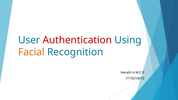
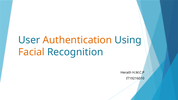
Authentication colour: red -> orange
